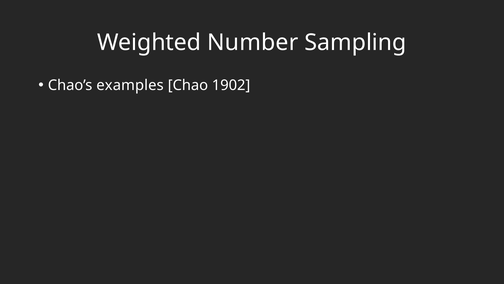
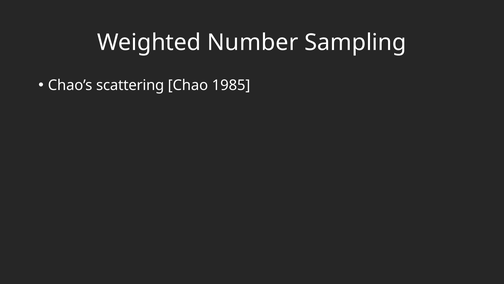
examples: examples -> scattering
1902: 1902 -> 1985
